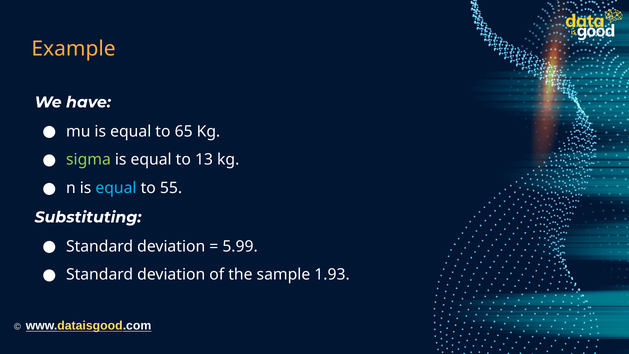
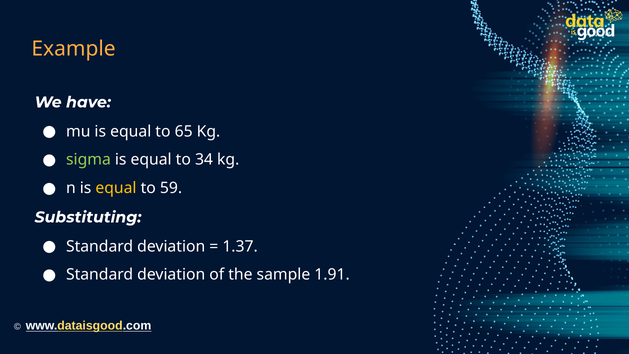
13: 13 -> 34
equal at (116, 188) colour: light blue -> yellow
55: 55 -> 59
5.99: 5.99 -> 1.37
1.93: 1.93 -> 1.91
